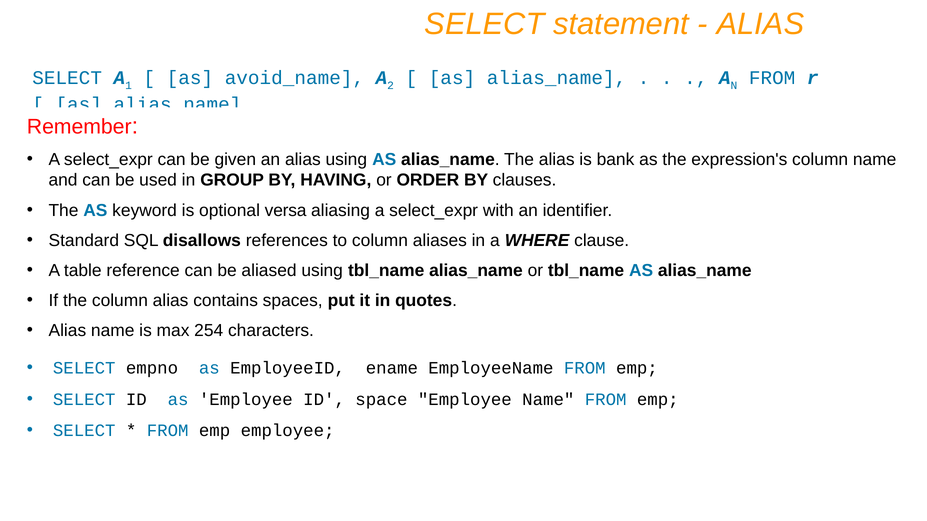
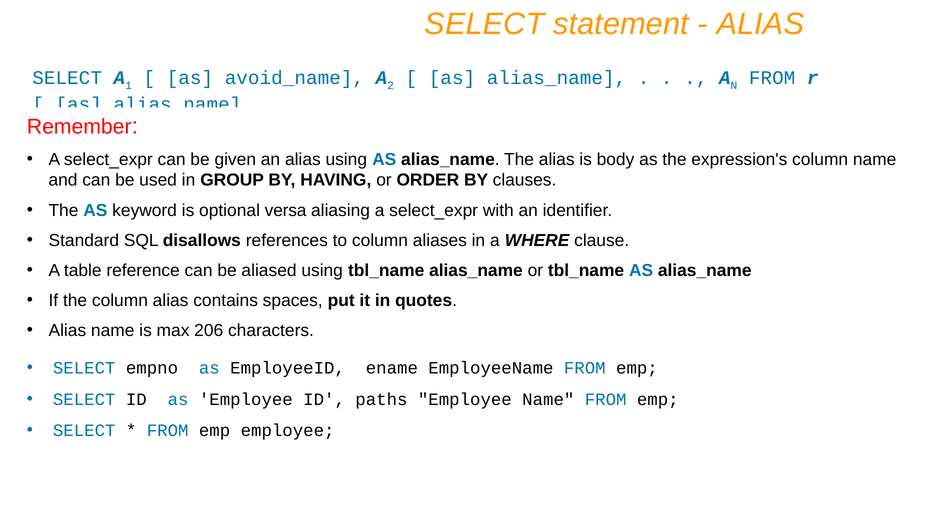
bank: bank -> body
254: 254 -> 206
space: space -> paths
